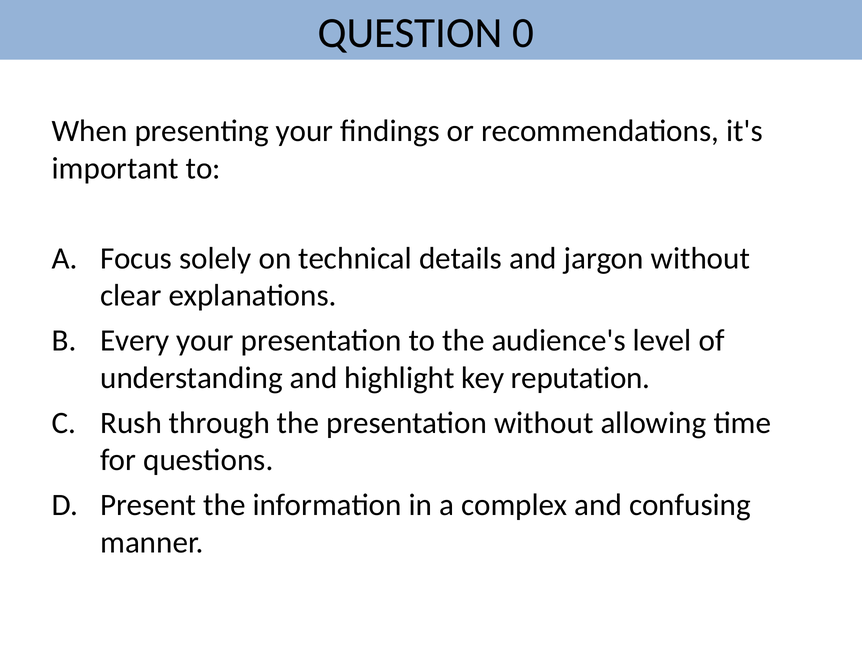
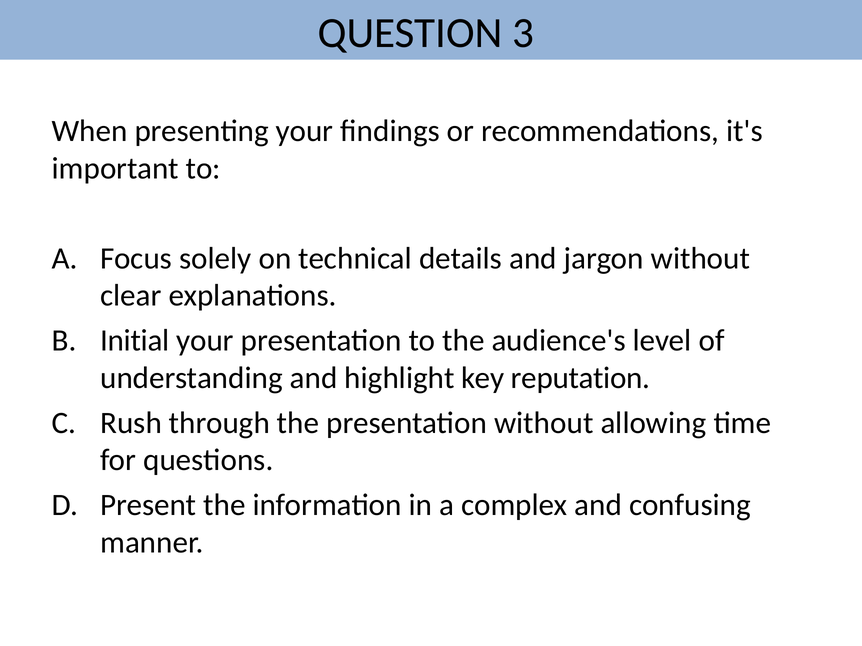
0: 0 -> 3
Every: Every -> Initial
